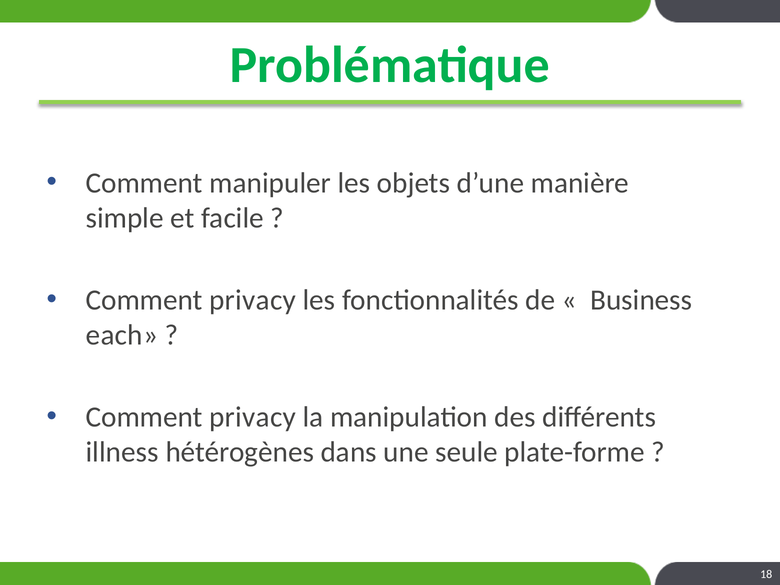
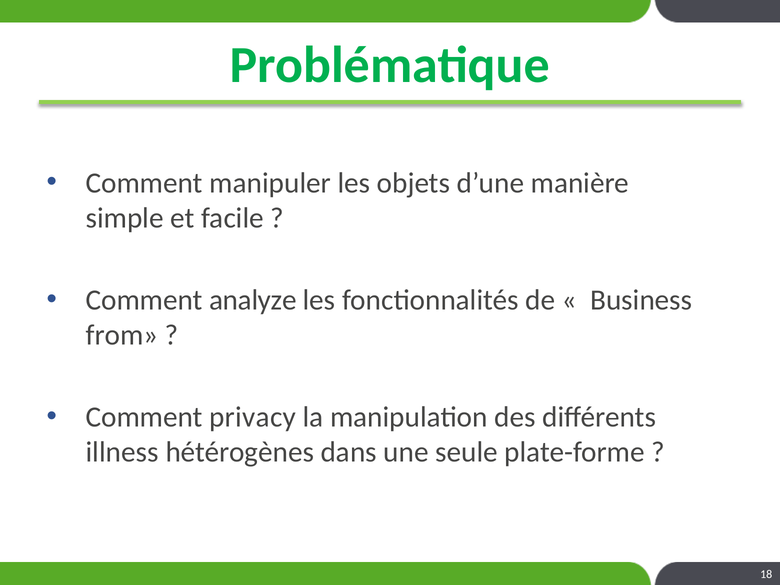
privacy at (253, 300): privacy -> analyze
each: each -> from
